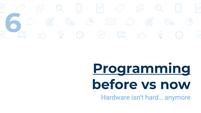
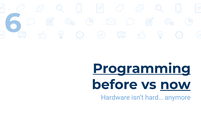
now underline: none -> present
